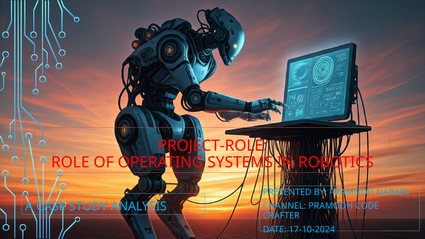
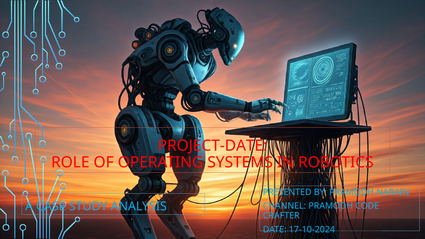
PROJECT-ROLE: PROJECT-ROLE -> PROJECT-DATE
